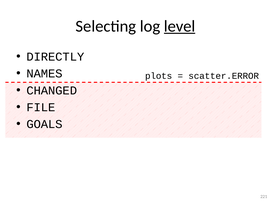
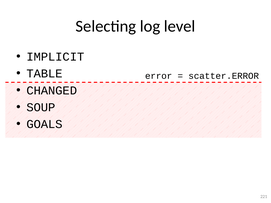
level at (180, 26) underline: present -> none
DIRECTLY: DIRECTLY -> IMPLICIT
NAMES: NAMES -> TABLE
plots: plots -> error
FILE: FILE -> SOUP
